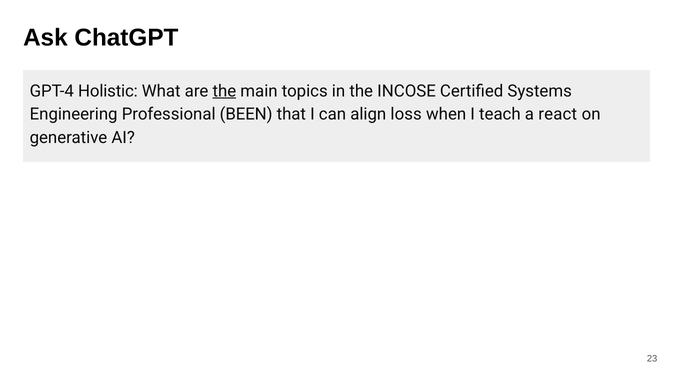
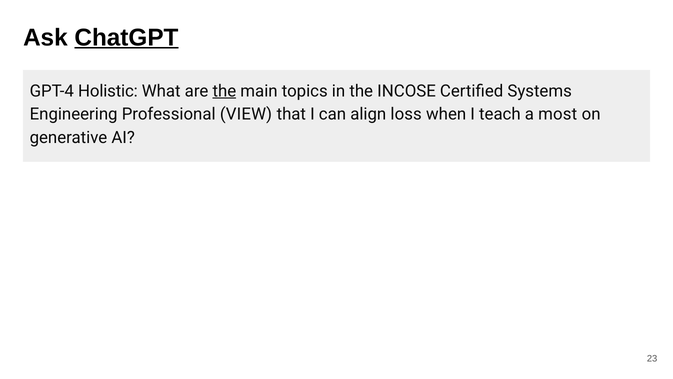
ChatGPT underline: none -> present
BEEN: BEEN -> VIEW
react: react -> most
